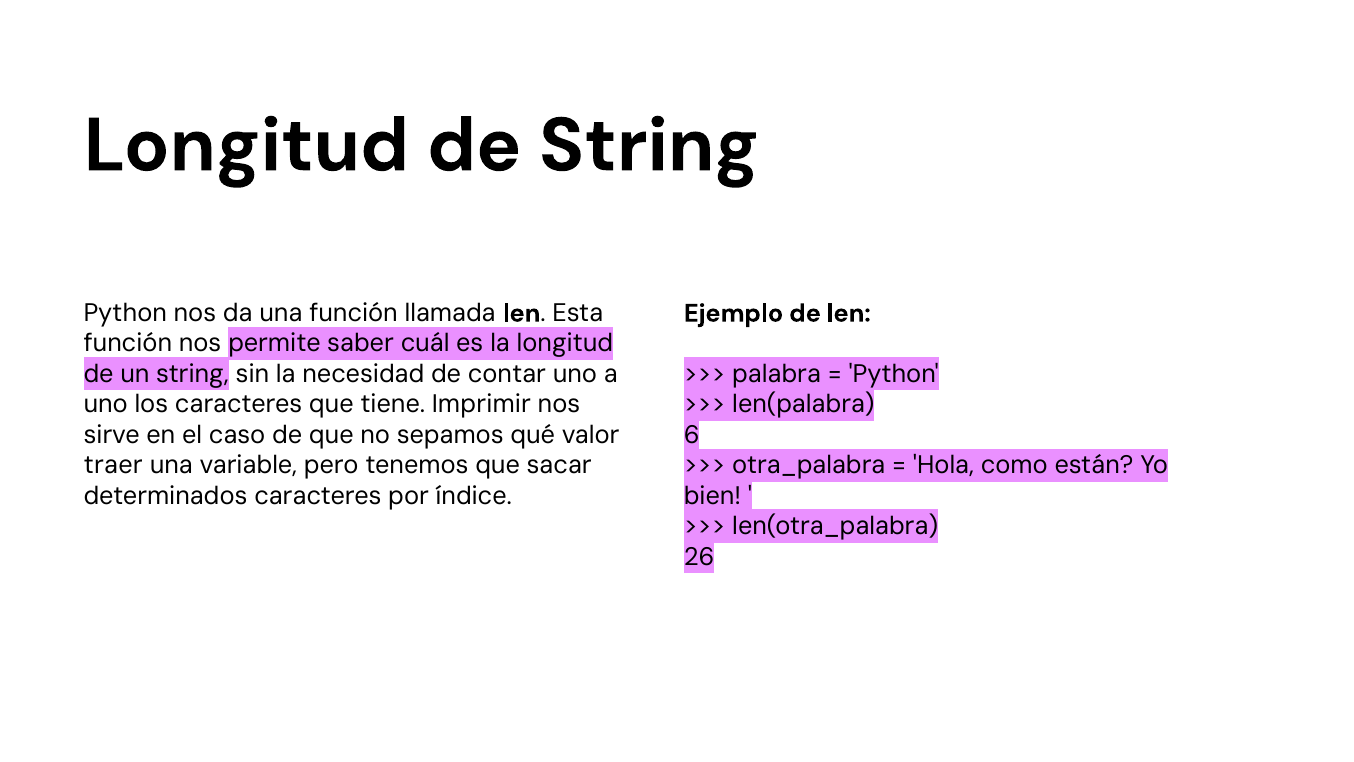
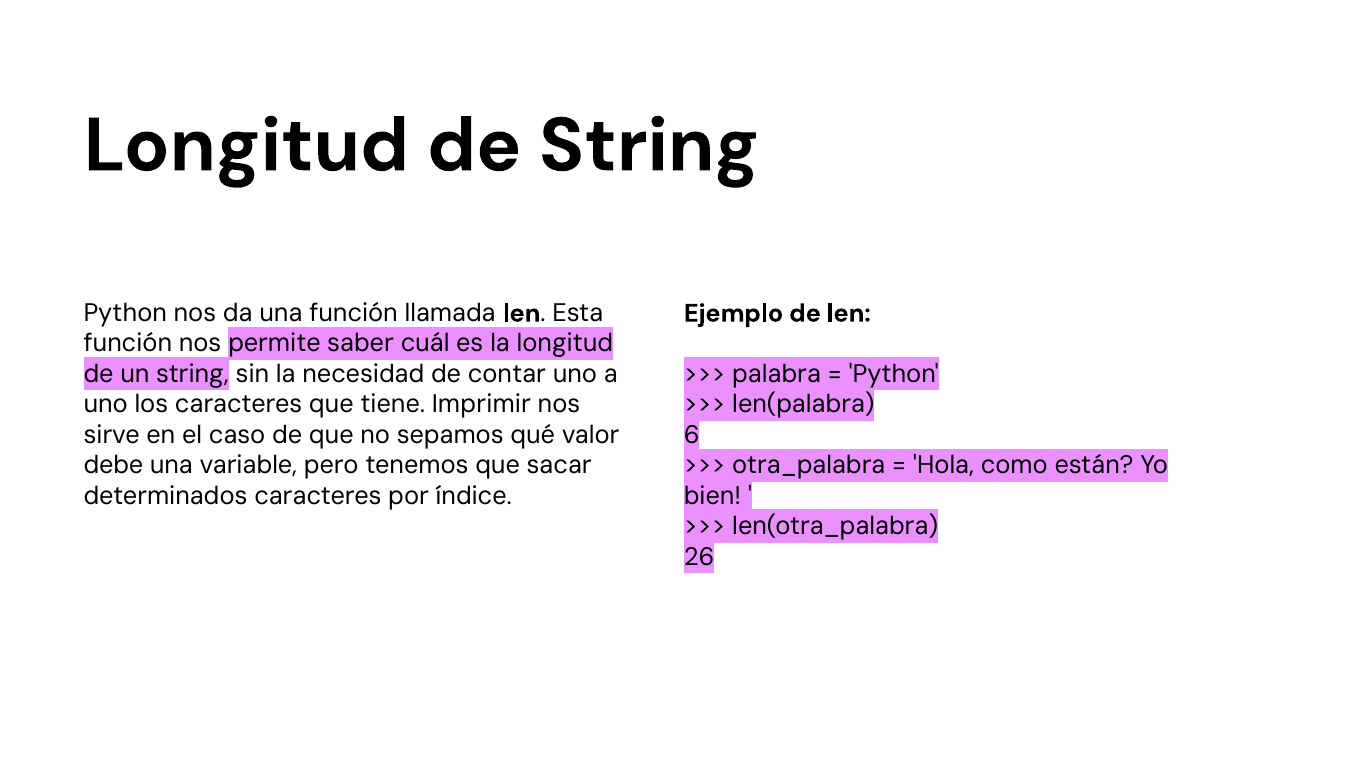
traer: traer -> debe
